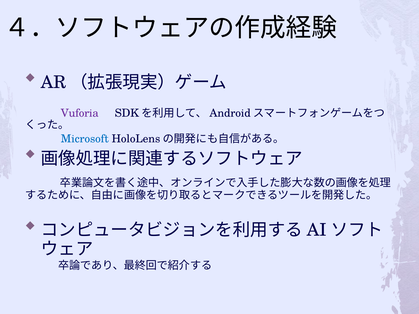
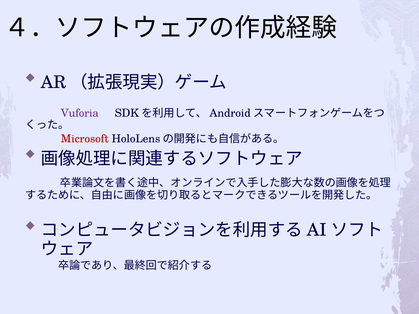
Microsoft colour: blue -> red
